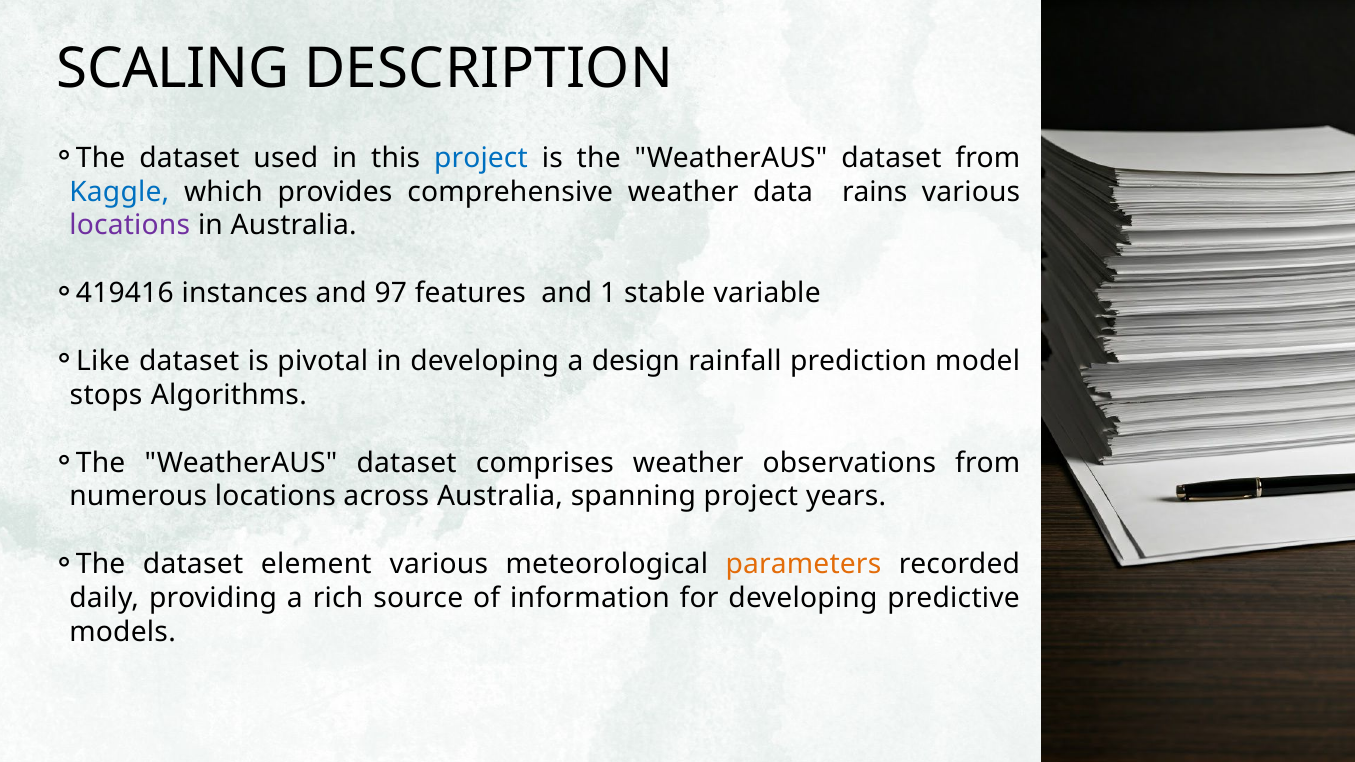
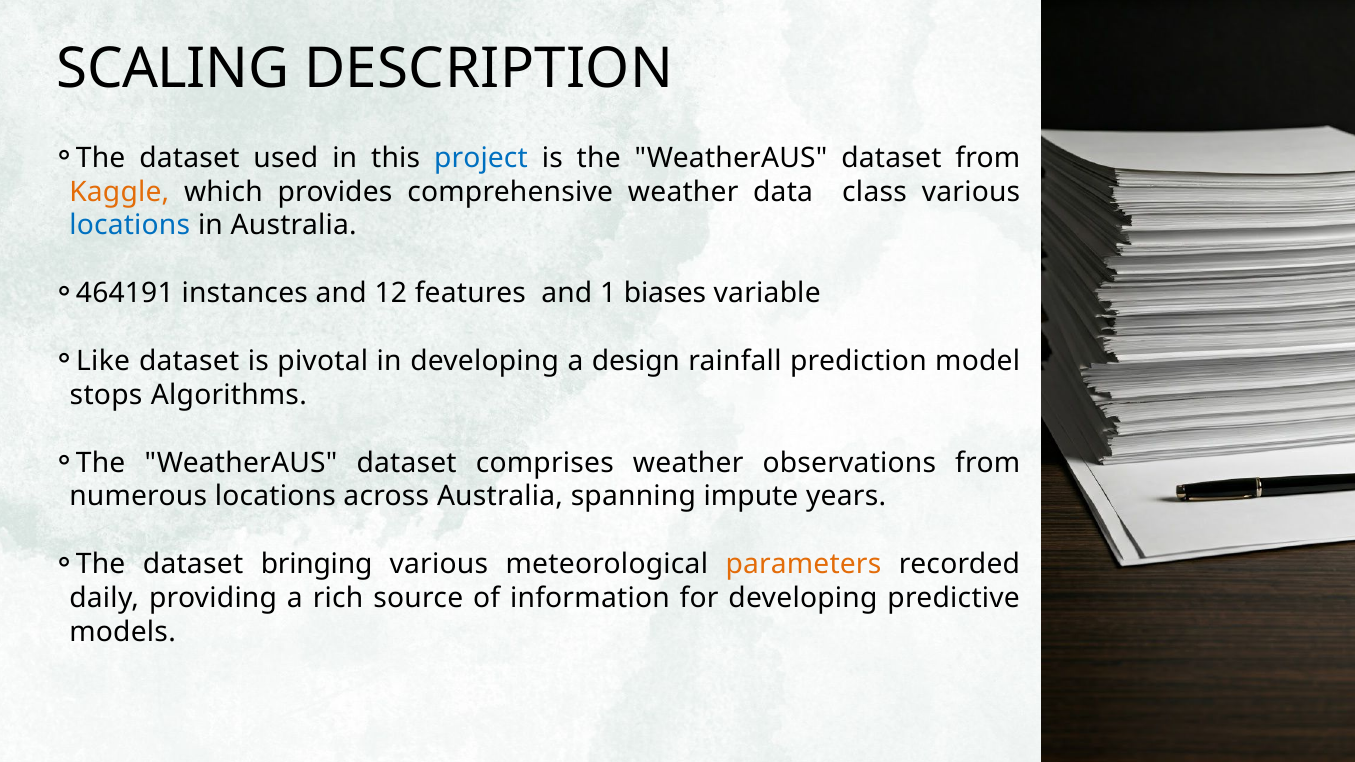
Kaggle colour: blue -> orange
rains: rains -> class
locations at (130, 226) colour: purple -> blue
419416: 419416 -> 464191
97: 97 -> 12
stable: stable -> biases
spanning project: project -> impute
element: element -> bringing
